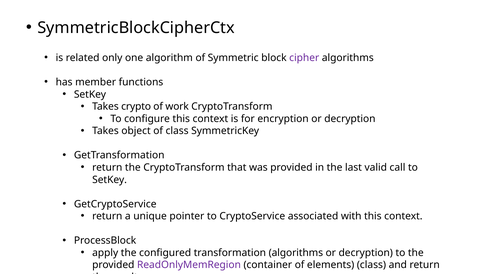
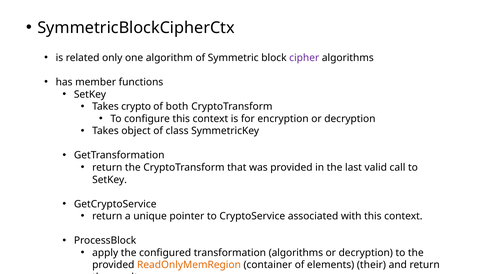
work: work -> both
ReadOnlyMemRegion colour: purple -> orange
elements class: class -> their
